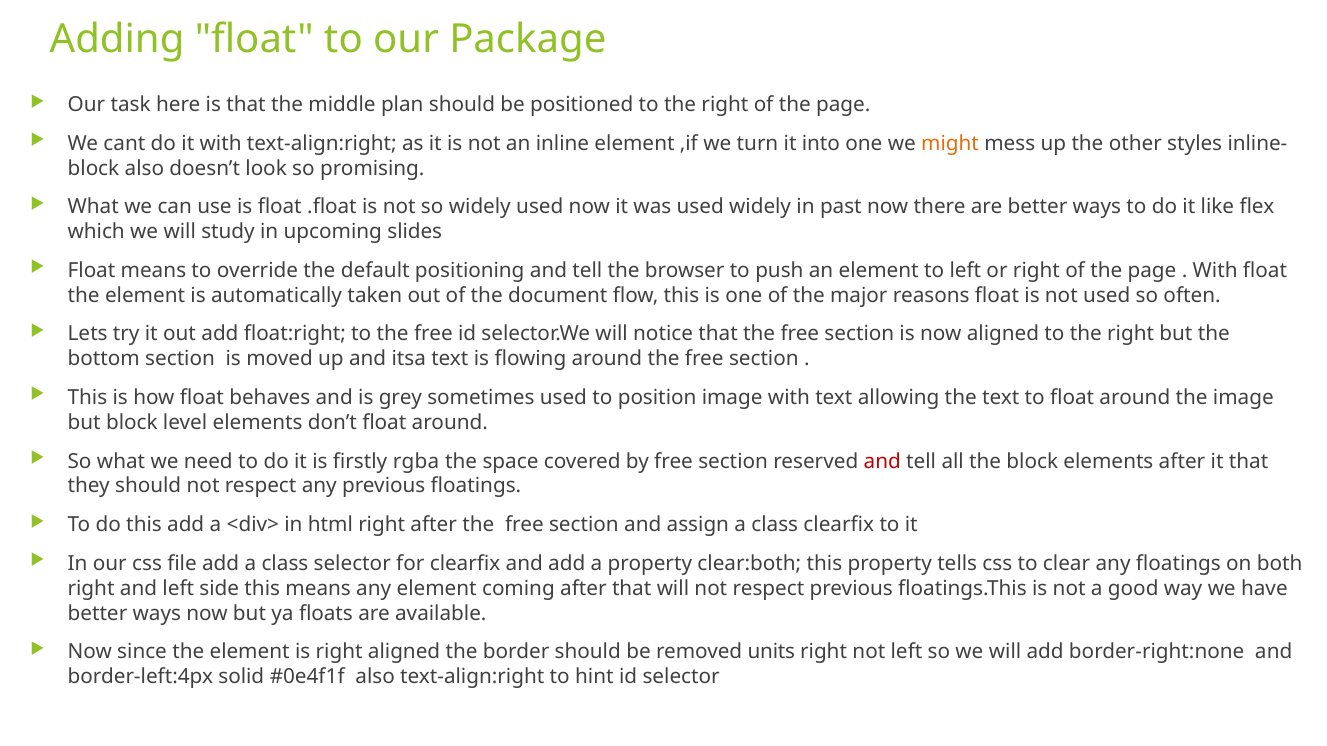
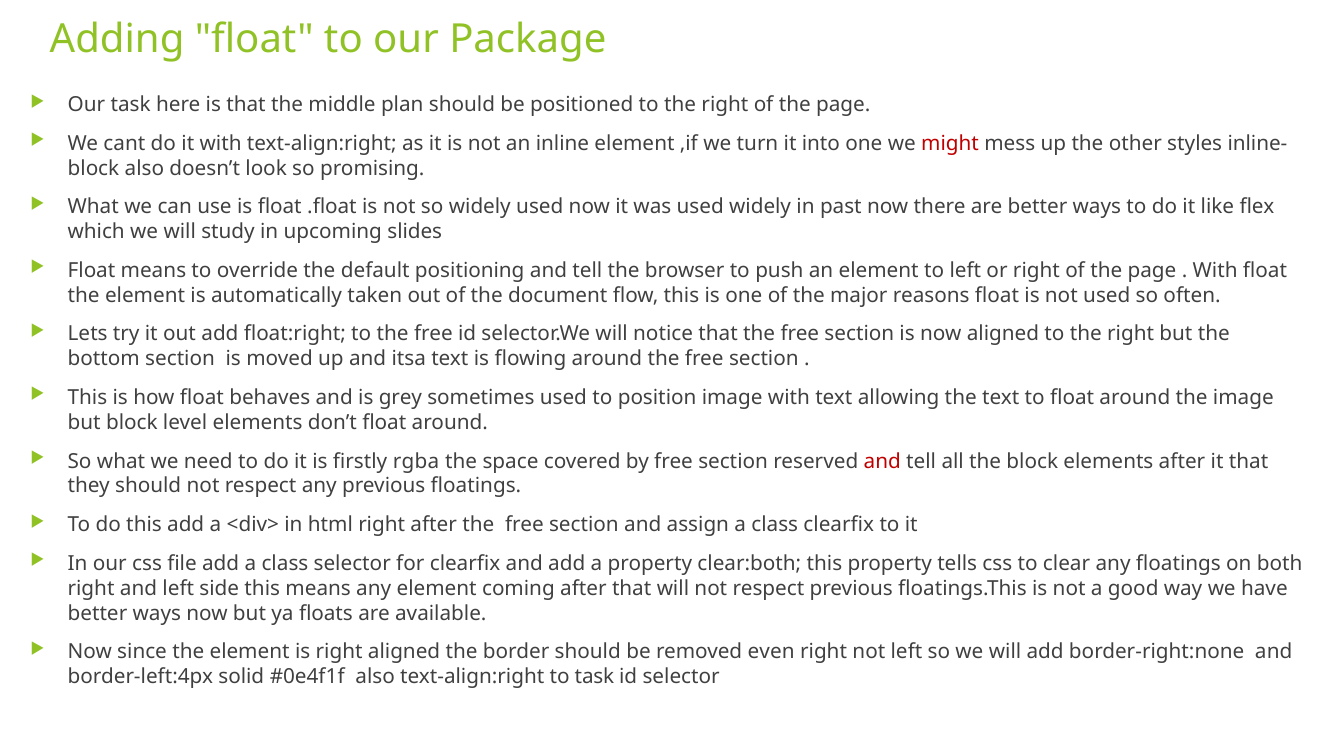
might colour: orange -> red
units: units -> even
to hint: hint -> task
